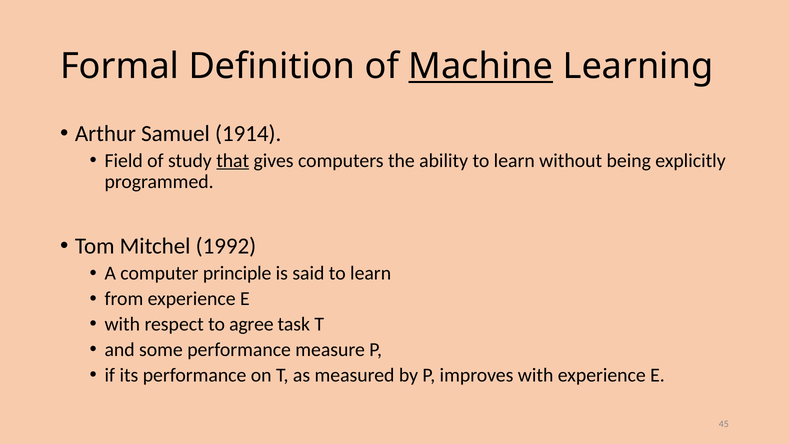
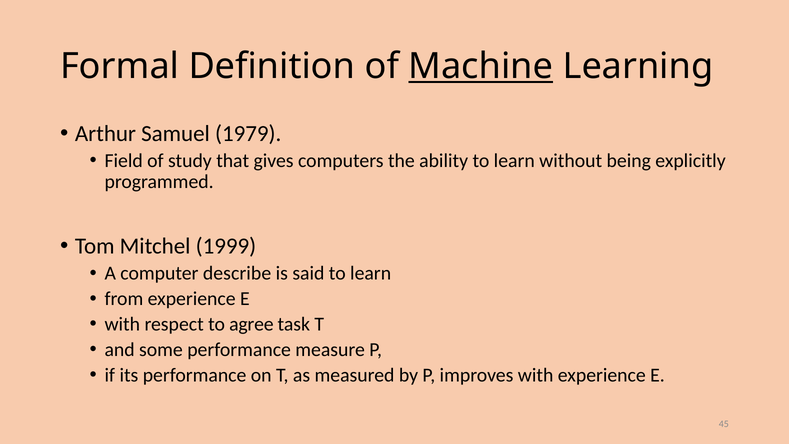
1914: 1914 -> 1979
that underline: present -> none
1992: 1992 -> 1999
principle: principle -> describe
